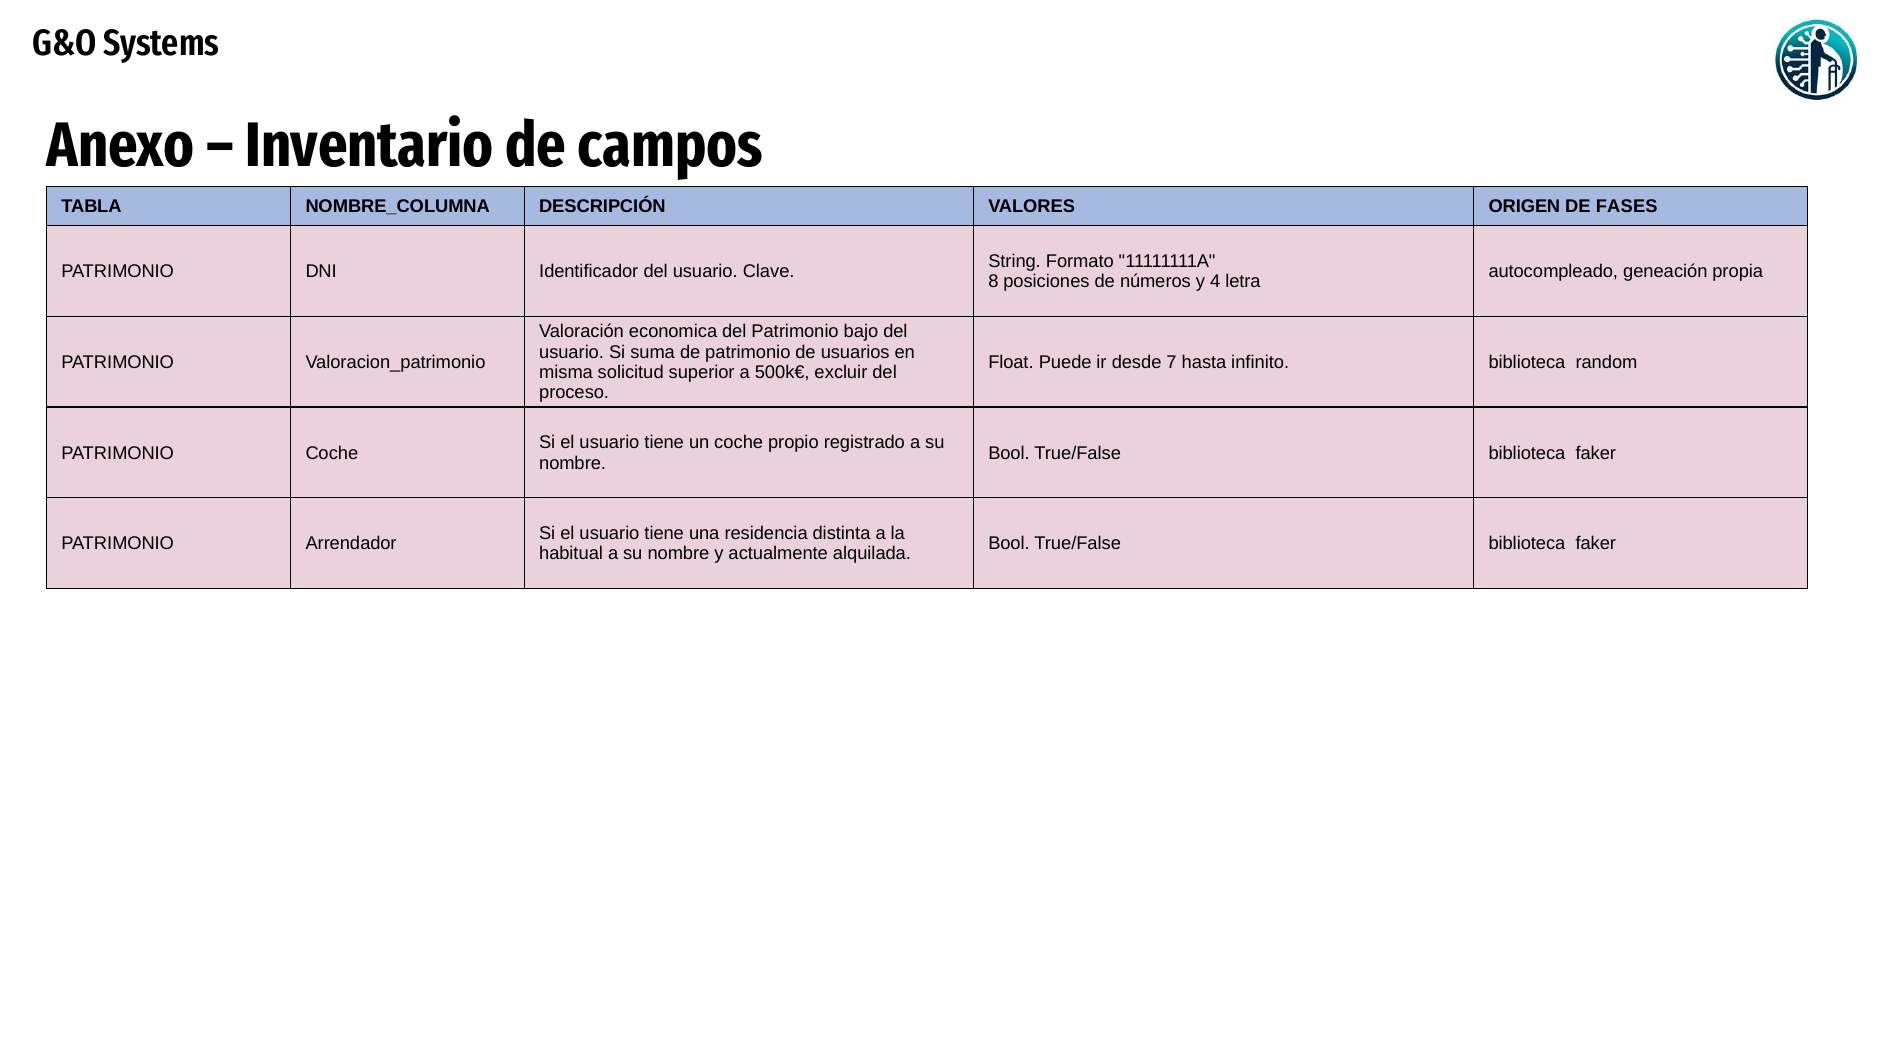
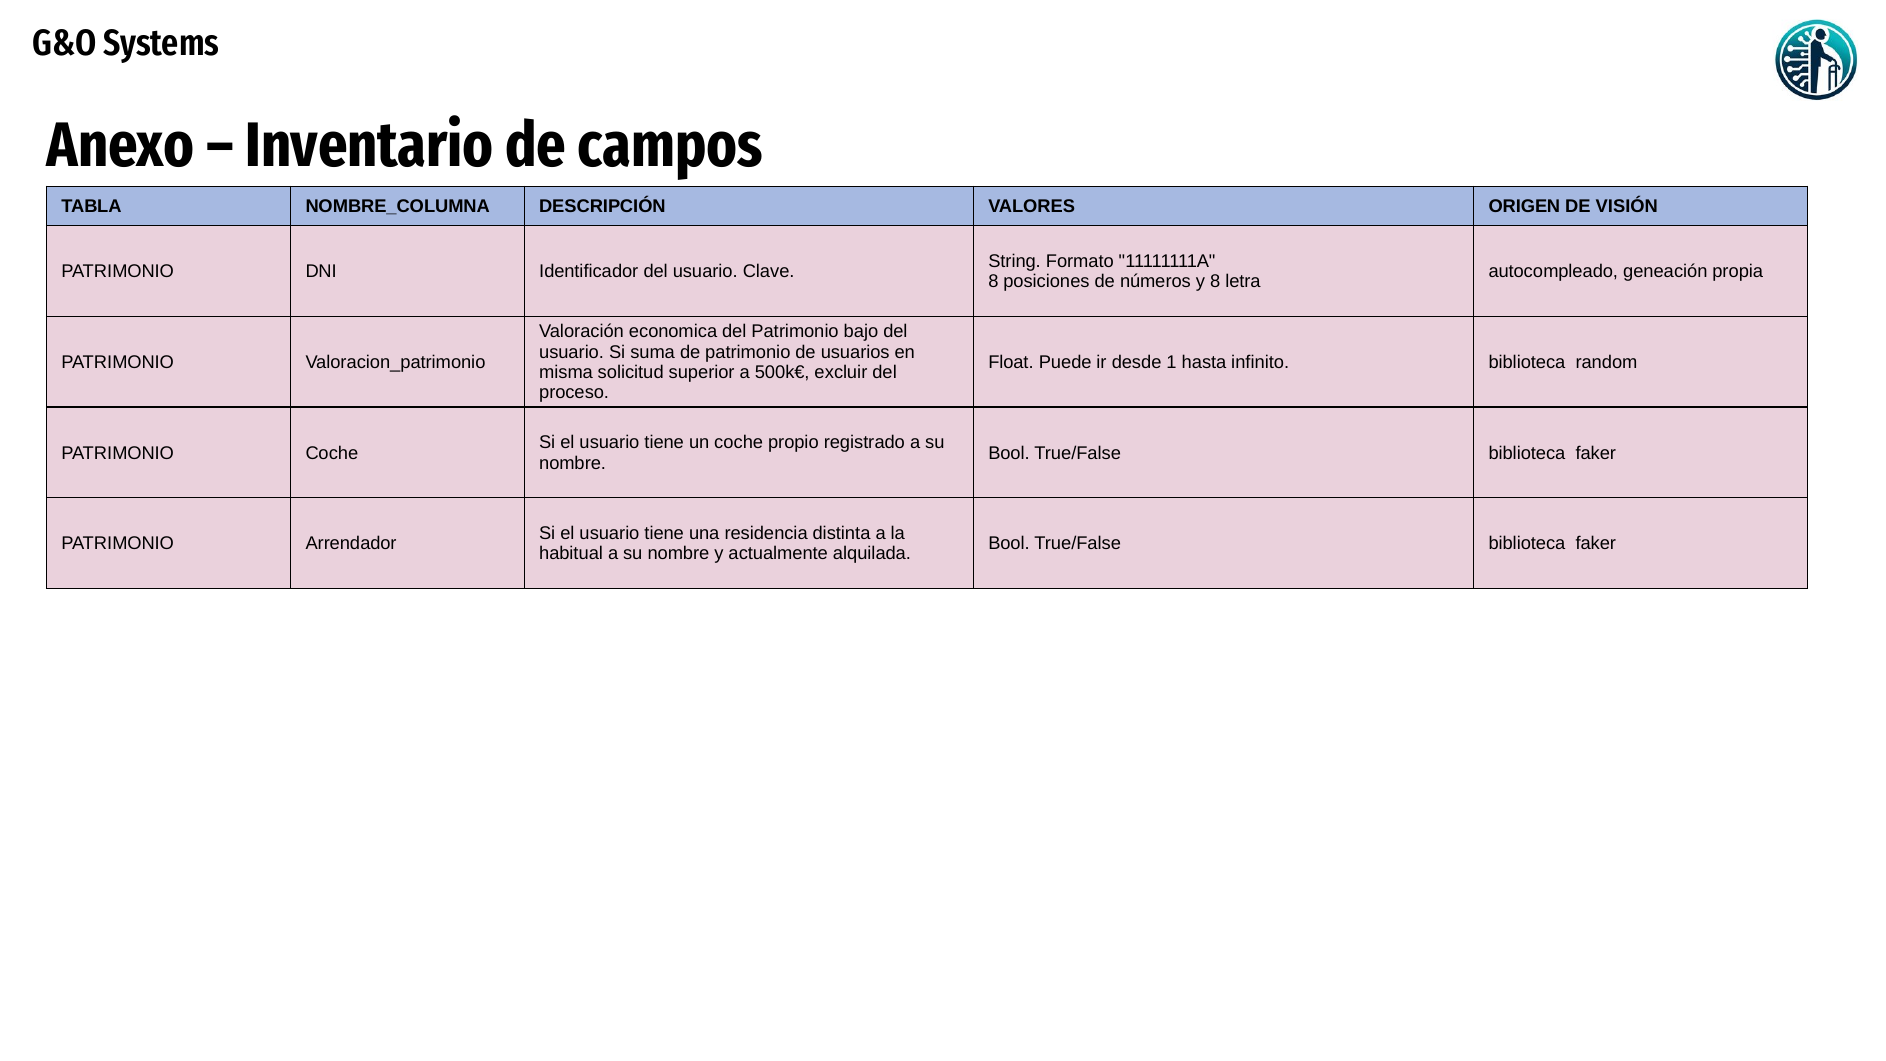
FASES: FASES -> VISIÓN
y 4: 4 -> 8
7: 7 -> 1
